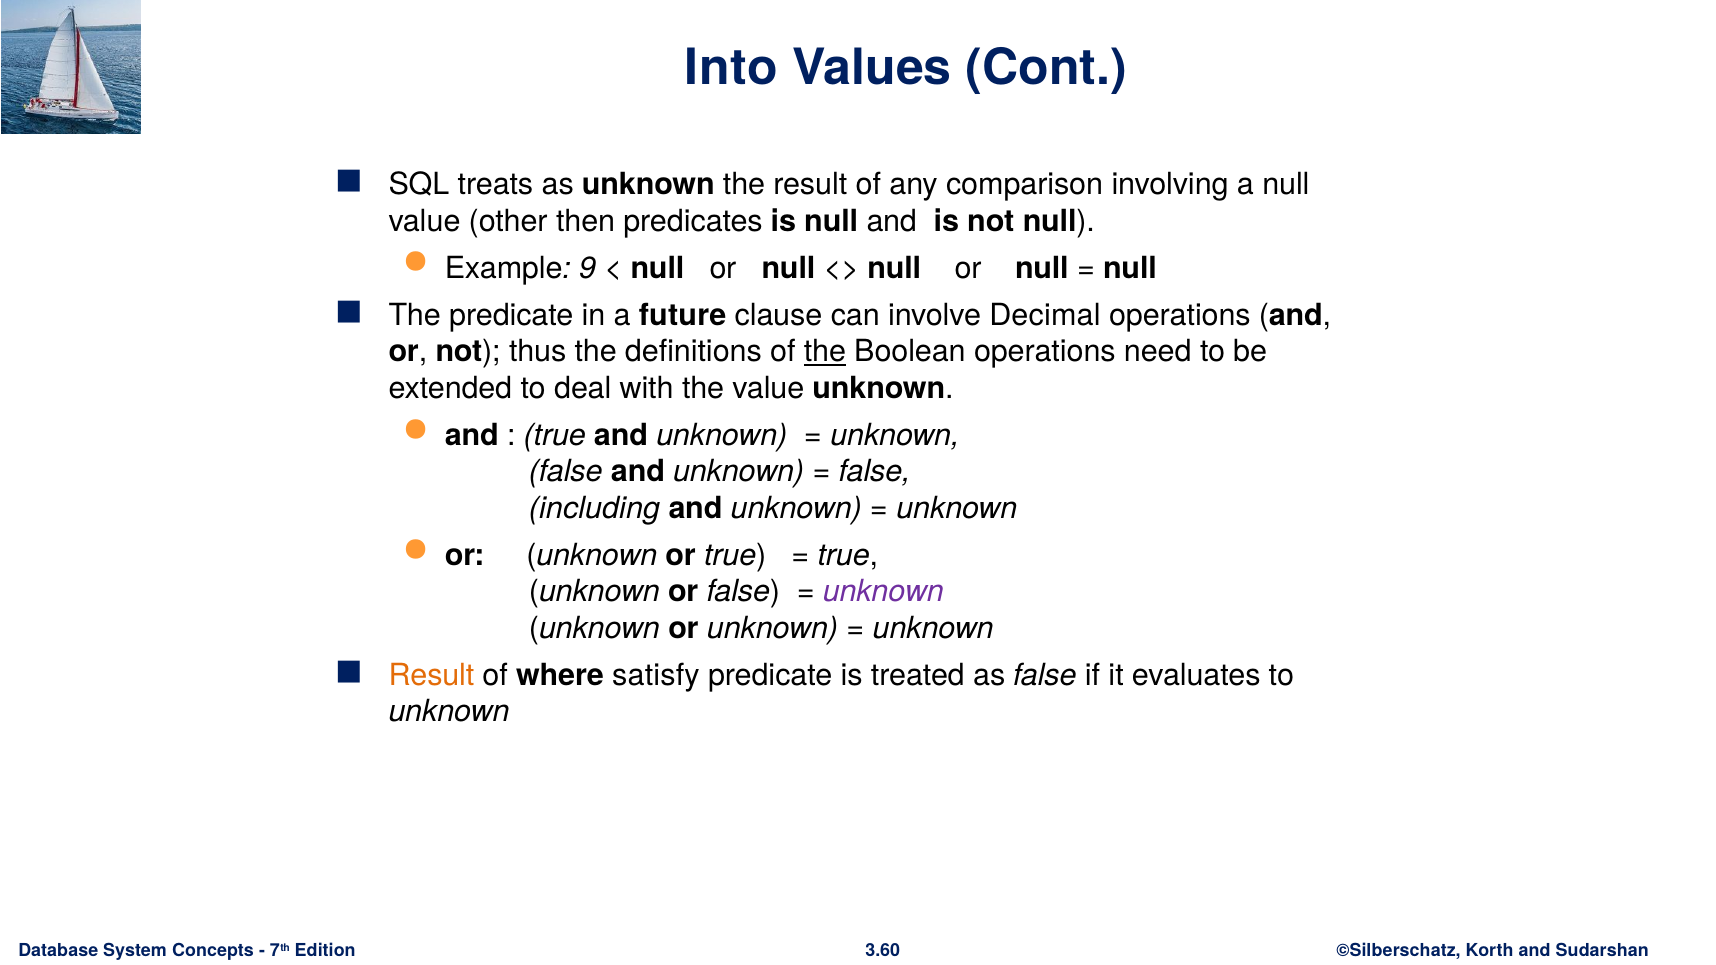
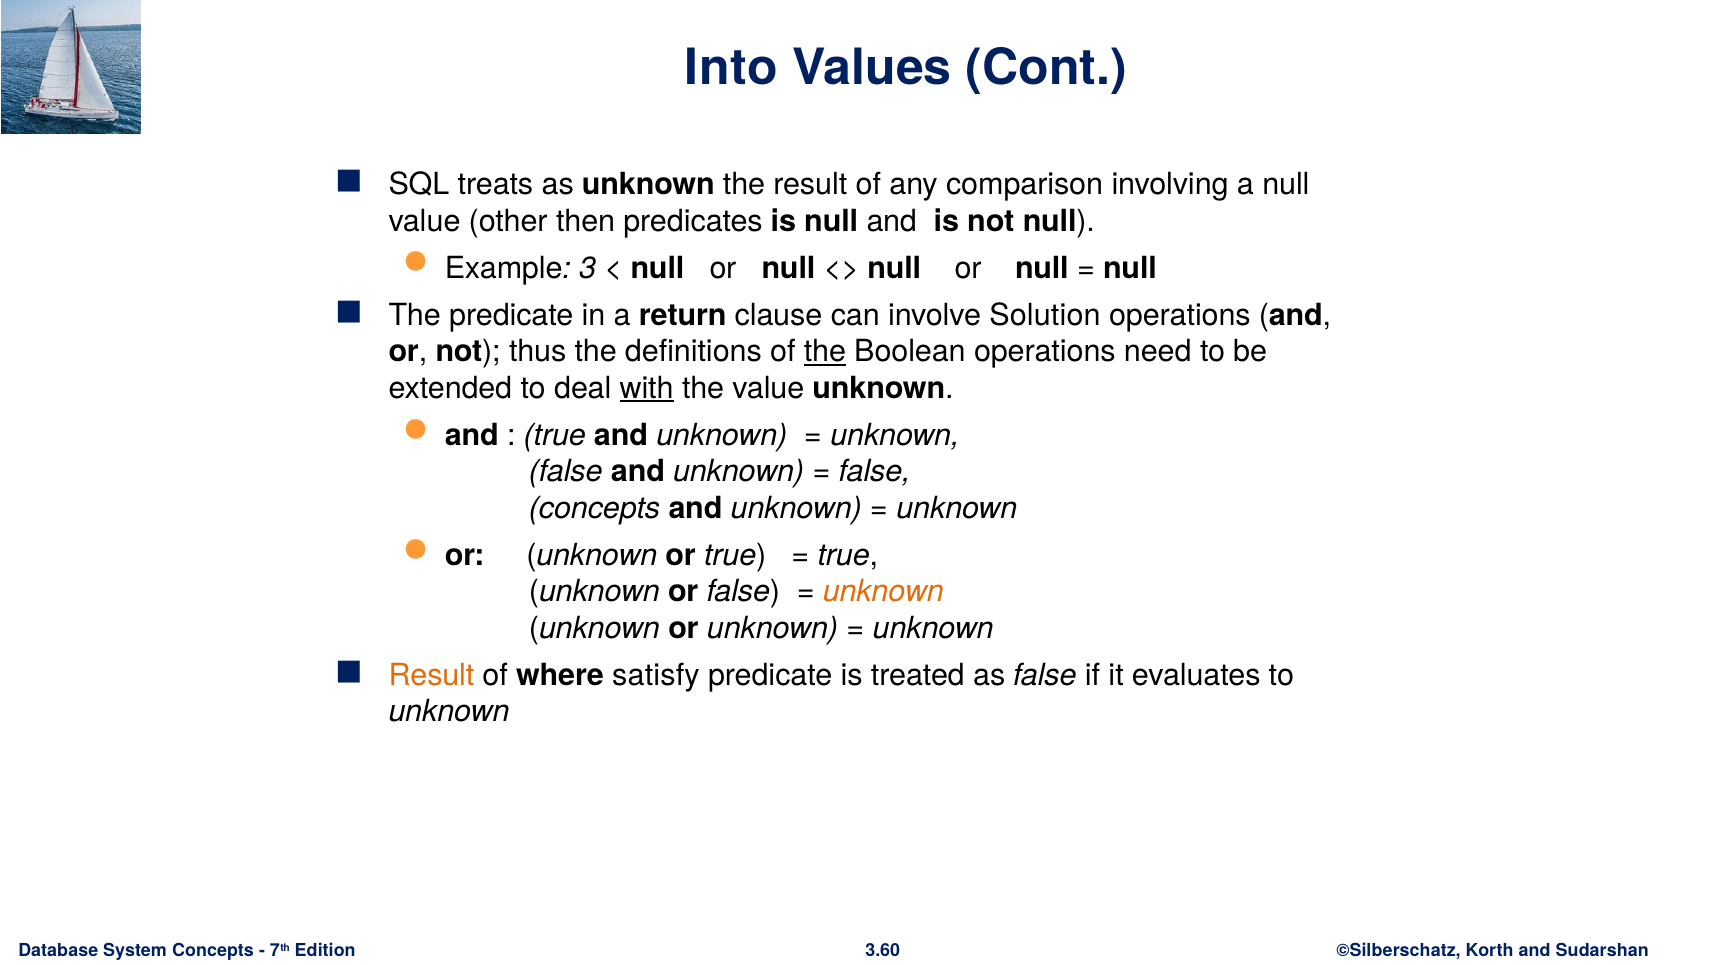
9: 9 -> 3
future: future -> return
Decimal: Decimal -> Solution
with underline: none -> present
including at (594, 508): including -> concepts
unknown at (883, 592) colour: purple -> orange
